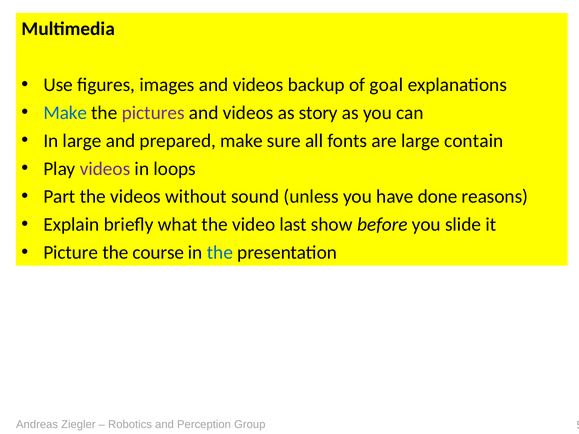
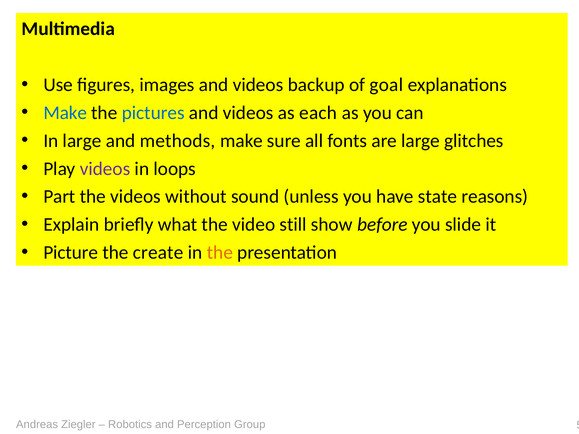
pictures colour: purple -> blue
story: story -> each
prepared: prepared -> methods
contain: contain -> glitches
done: done -> state
last: last -> still
course: course -> create
the at (220, 253) colour: blue -> orange
